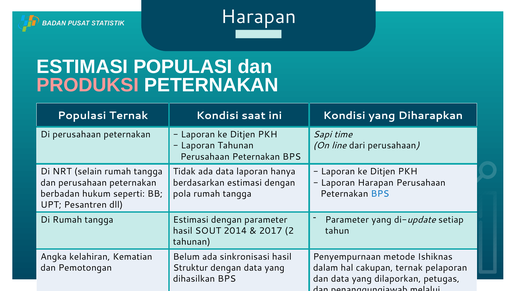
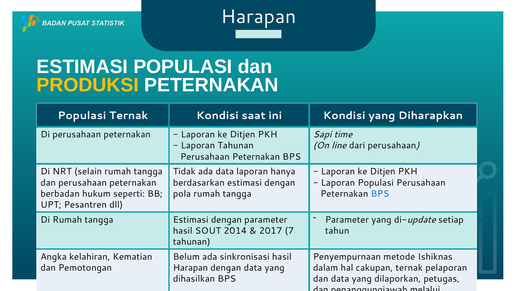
PRODUKSI colour: pink -> yellow
Laporan Harapan: Harapan -> Populasi
2: 2 -> 7
Struktur at (190, 268): Struktur -> Harapan
